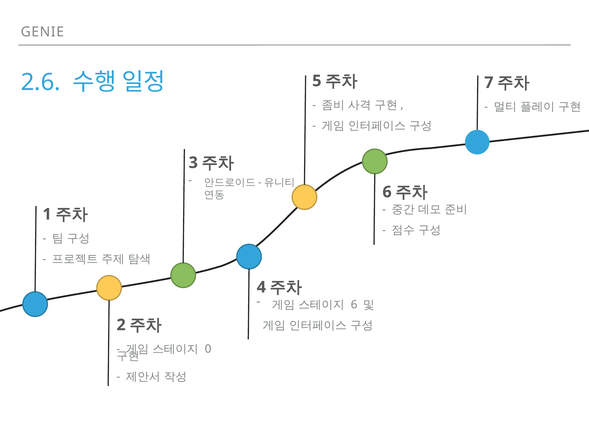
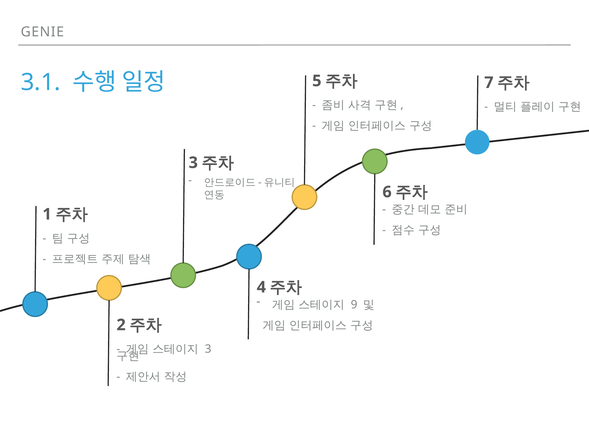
2.6: 2.6 -> 3.1
6 at (354, 304): 6 -> 9
0 at (208, 349): 0 -> 3
